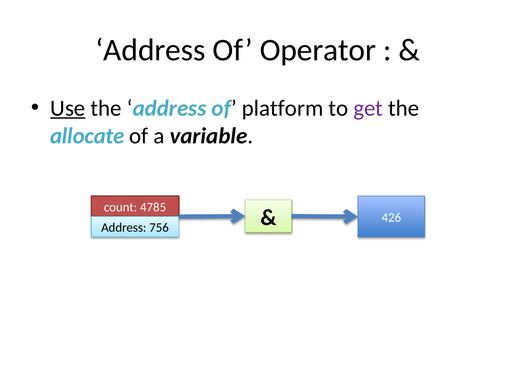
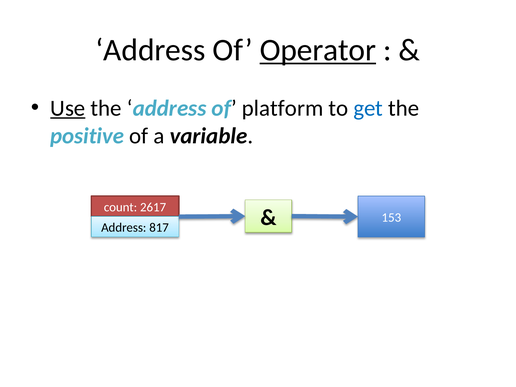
Operator underline: none -> present
get colour: purple -> blue
allocate: allocate -> positive
4785: 4785 -> 2617
756: 756 -> 817
426: 426 -> 153
